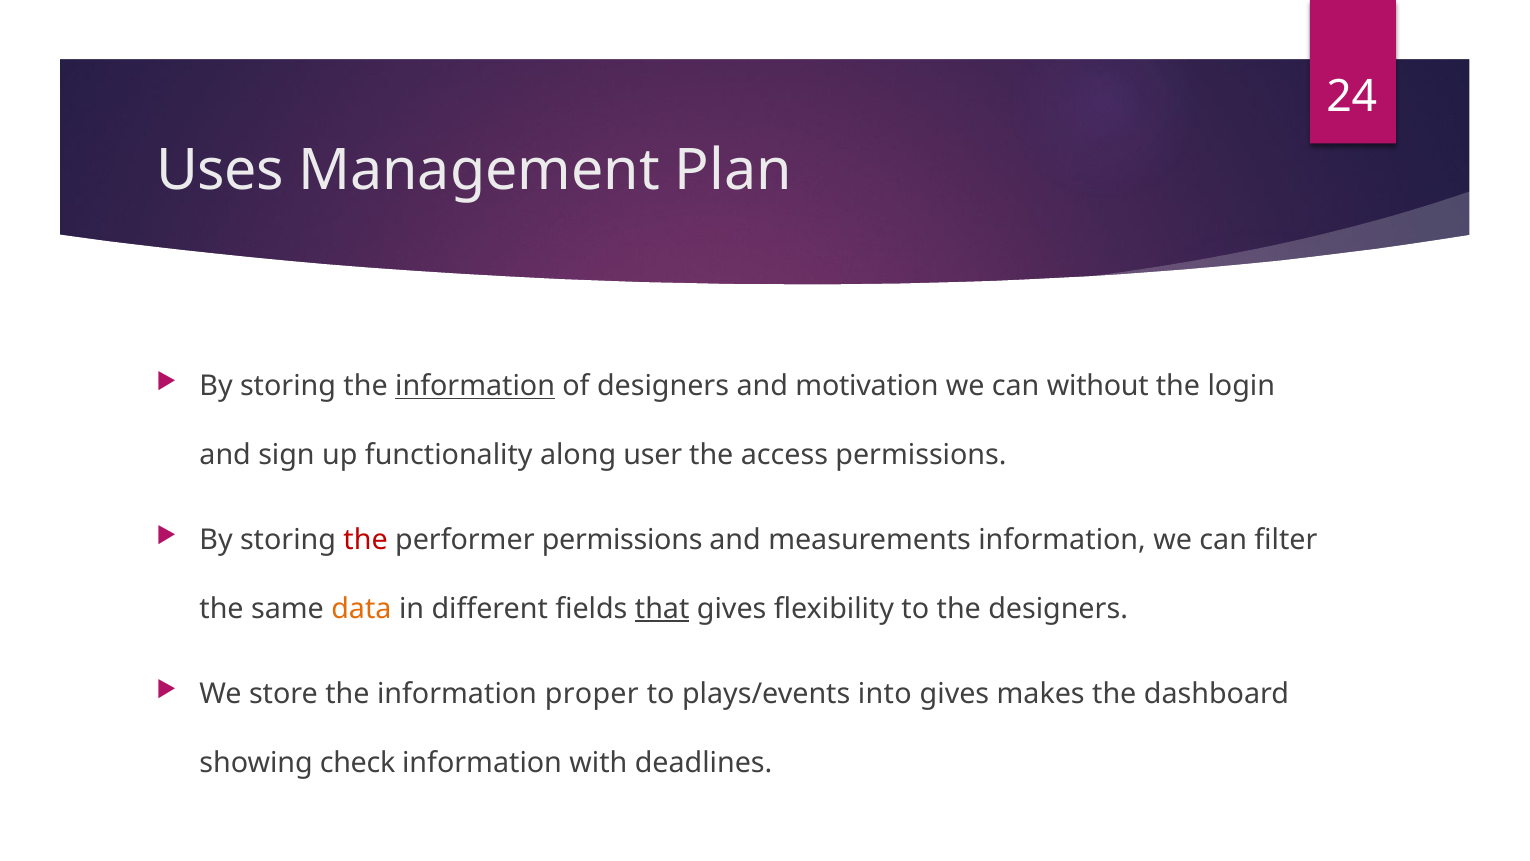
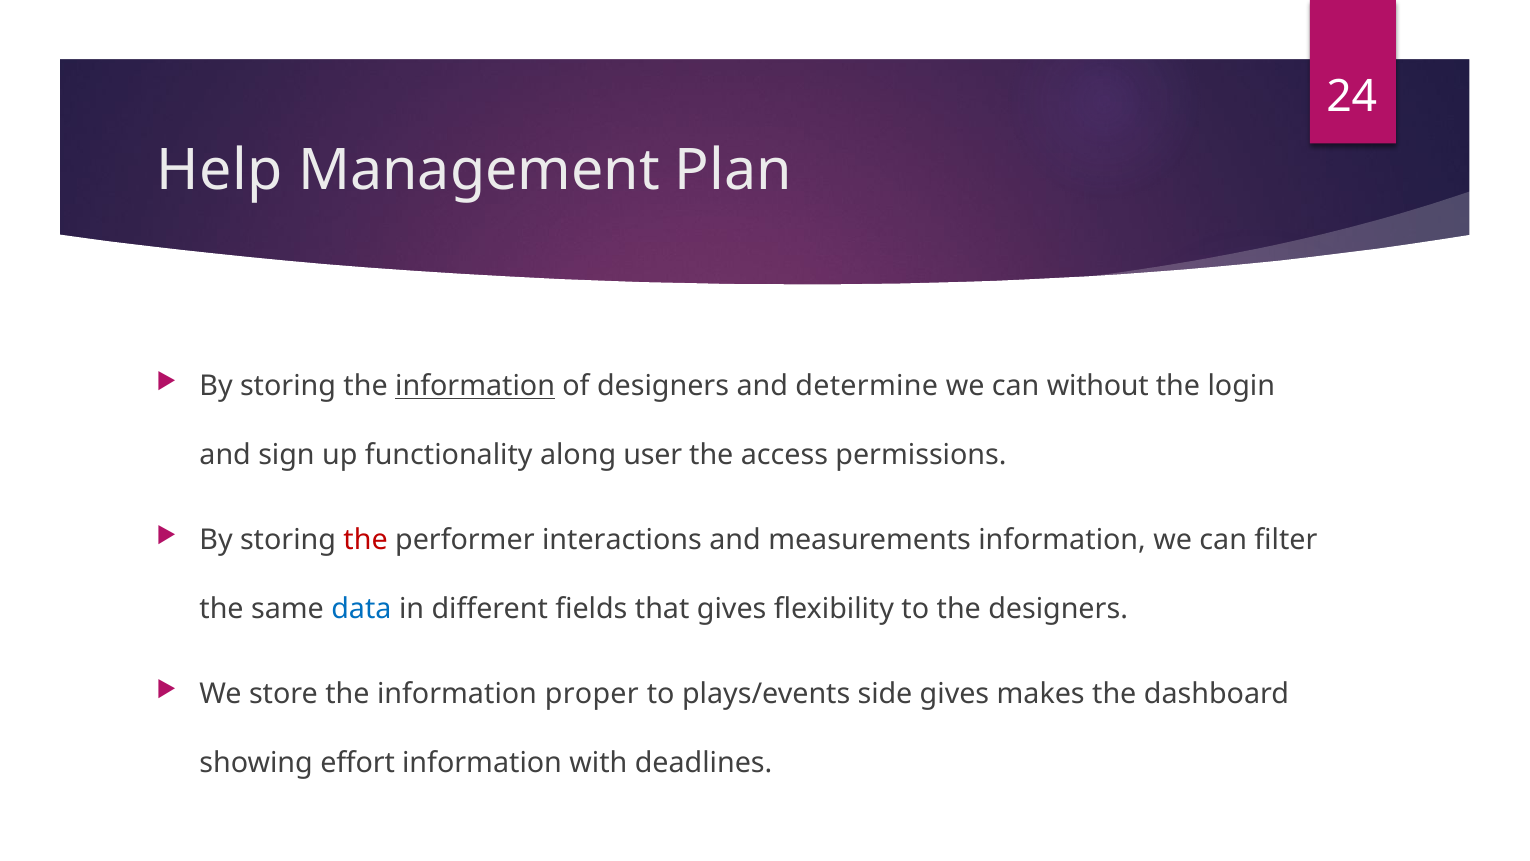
Uses: Uses -> Help
motivation: motivation -> determine
performer permissions: permissions -> interactions
data colour: orange -> blue
that underline: present -> none
into: into -> side
check: check -> effort
